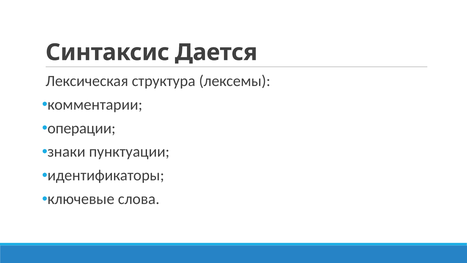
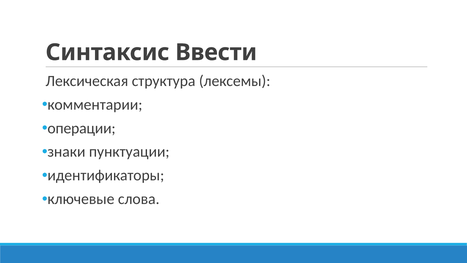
Дается: Дается -> Ввести
